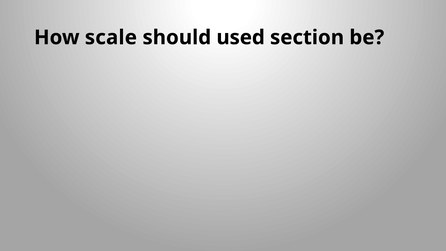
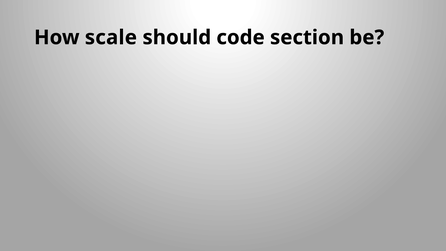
used: used -> code
